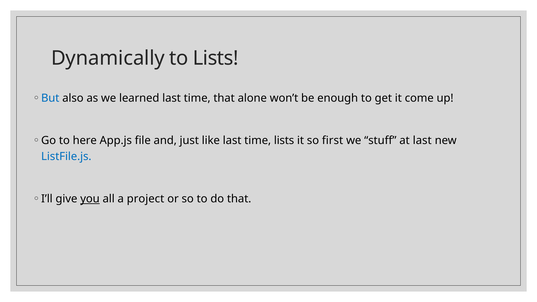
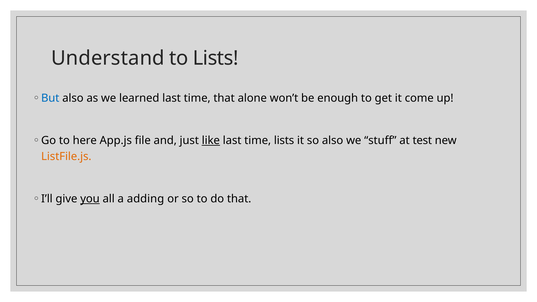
Dynamically: Dynamically -> Understand
like underline: none -> present
so first: first -> also
at last: last -> test
ListFile.js colour: blue -> orange
project: project -> adding
